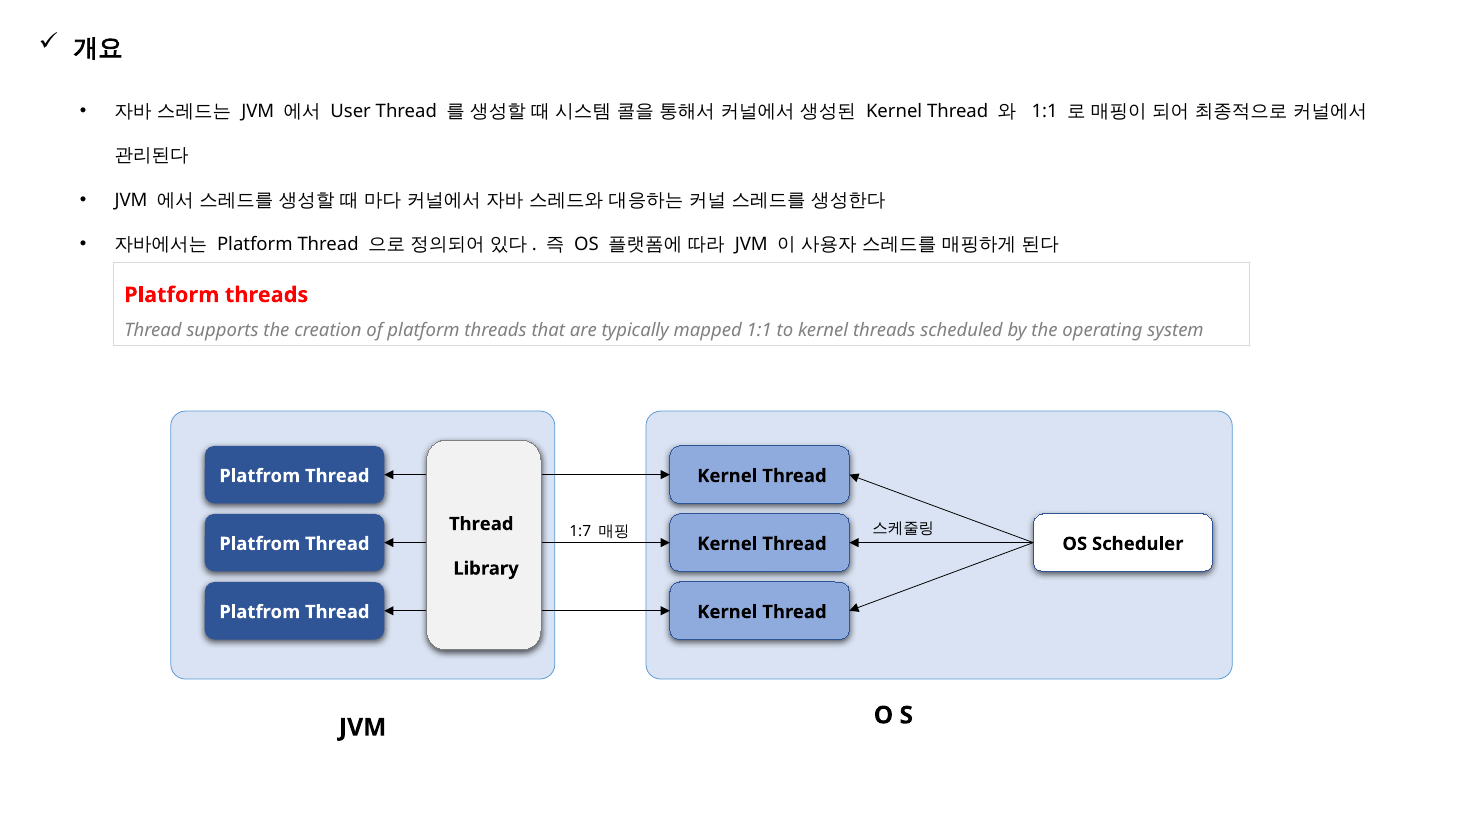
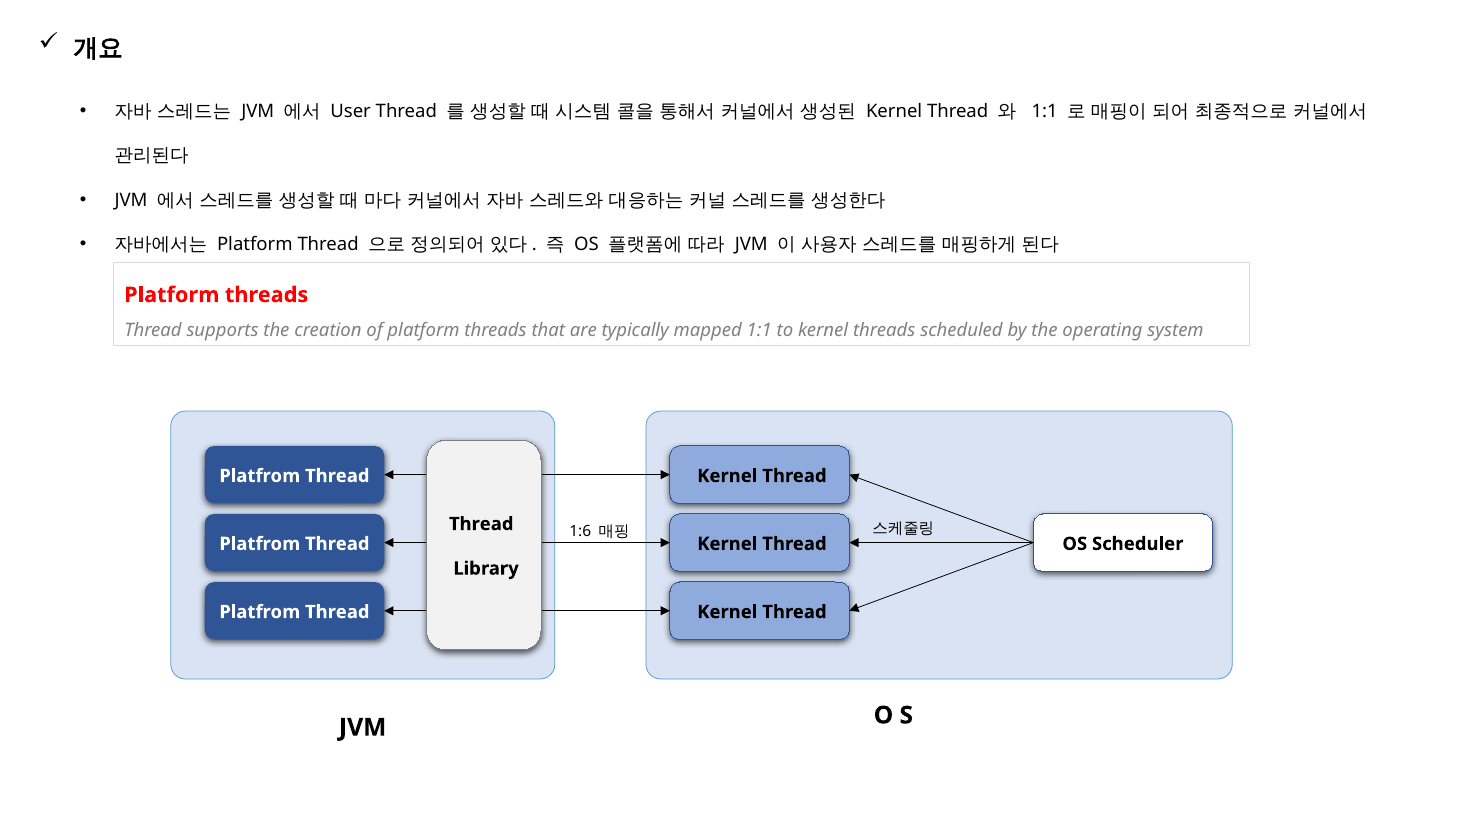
1:7: 1:7 -> 1:6
